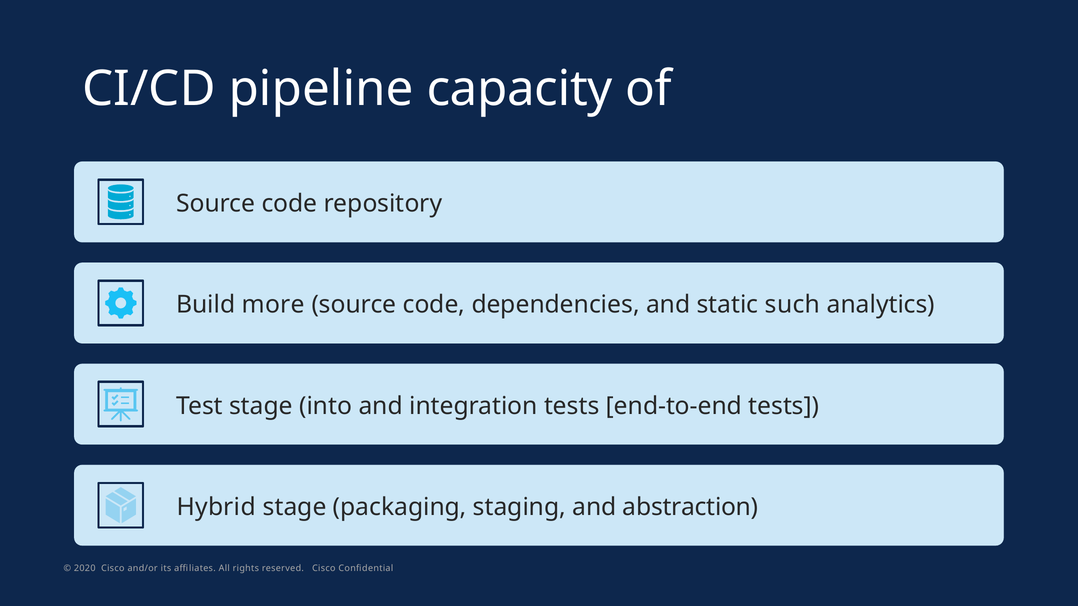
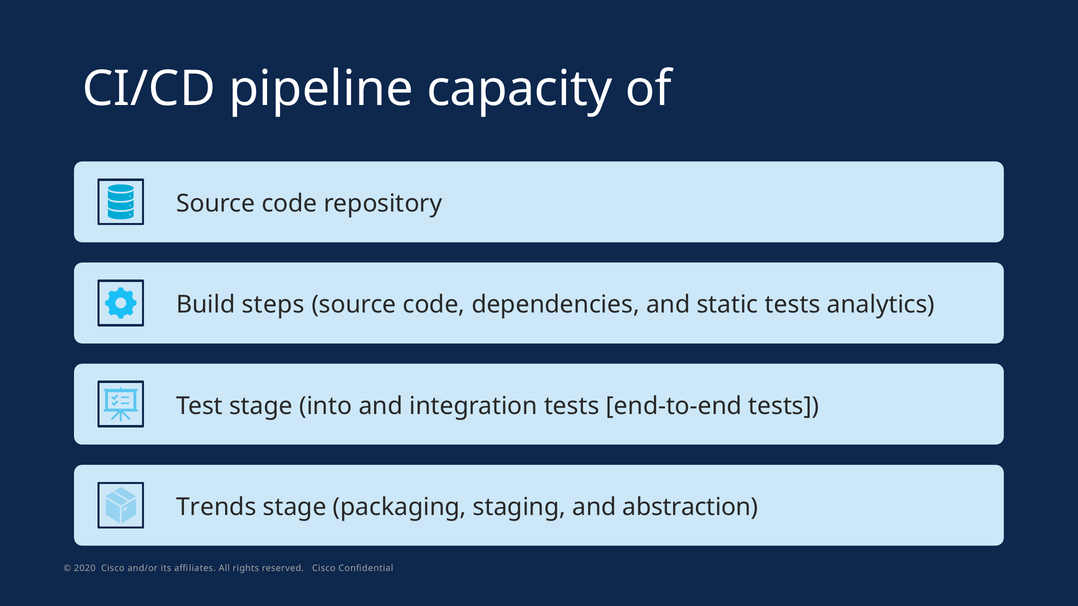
more: more -> steps
static such: such -> tests
Hybrid: Hybrid -> Trends
